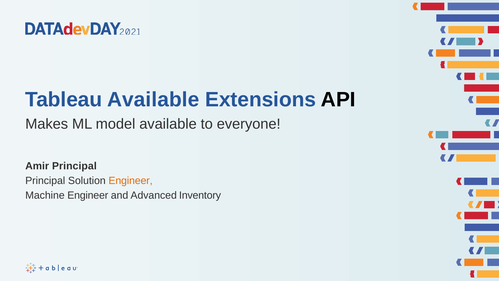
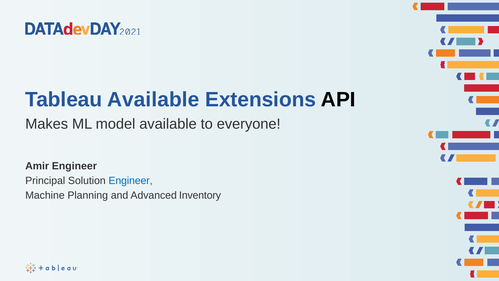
Amir Principal: Principal -> Engineer
Engineer at (131, 181) colour: orange -> blue
Machine Engineer: Engineer -> Planning
